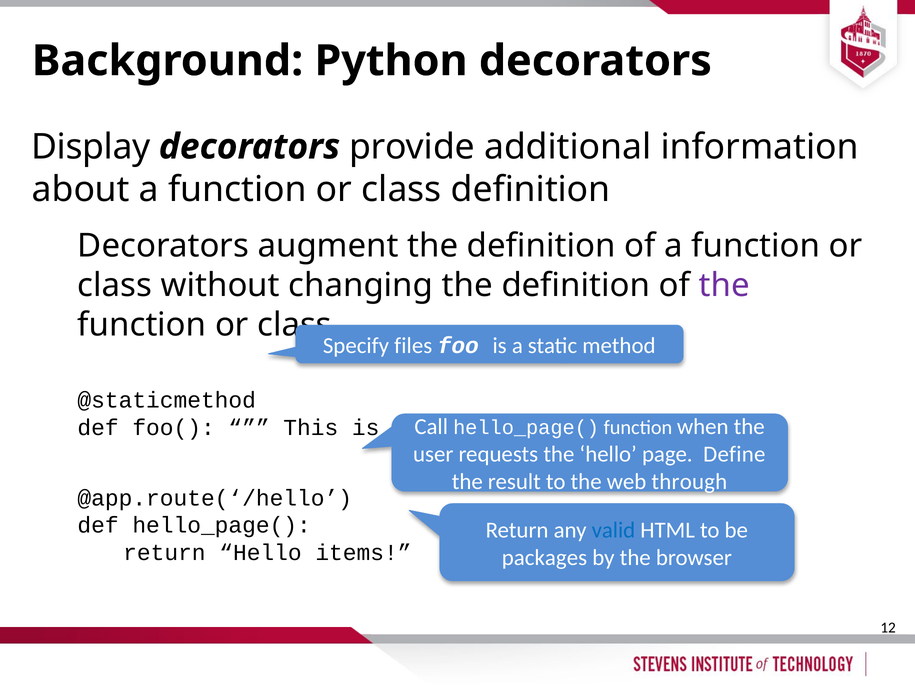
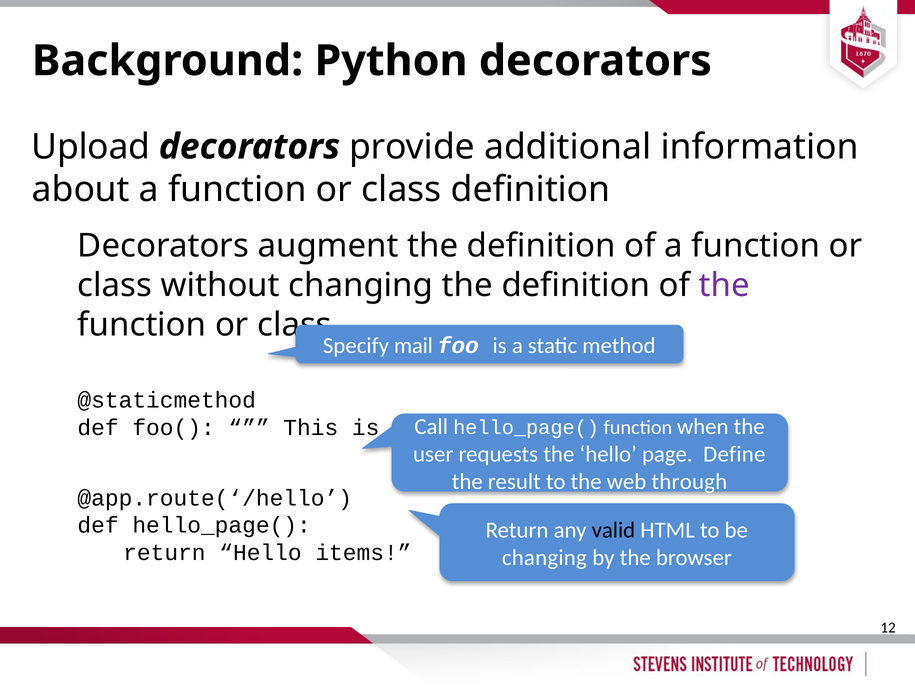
Display: Display -> Upload
files: files -> mail
valid colour: blue -> black
packages at (544, 558): packages -> changing
